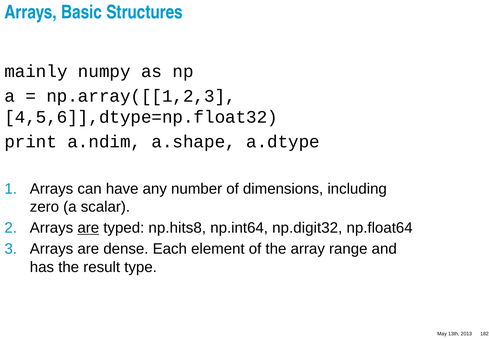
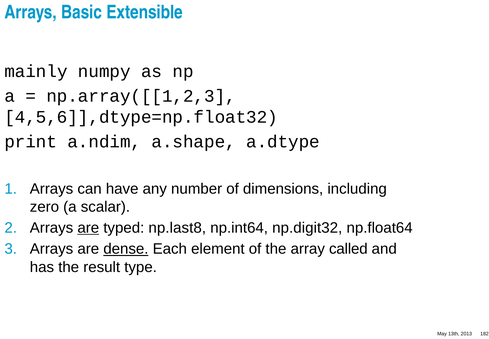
Structures: Structures -> Extensible
np.hits8: np.hits8 -> np.last8
dense underline: none -> present
range: range -> called
